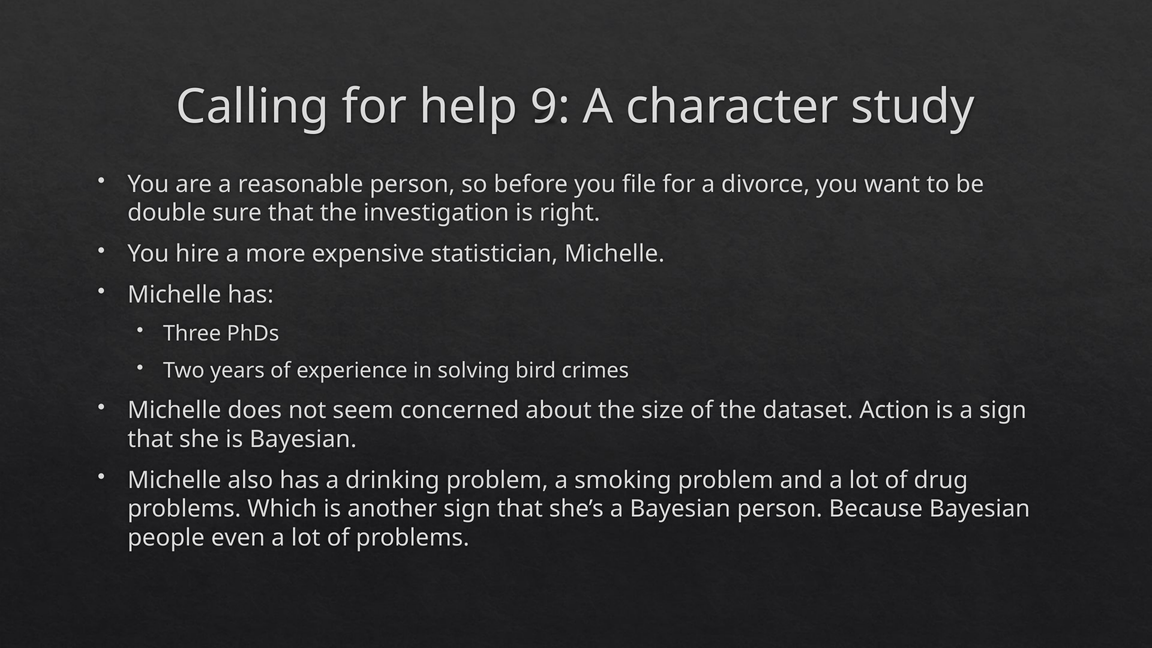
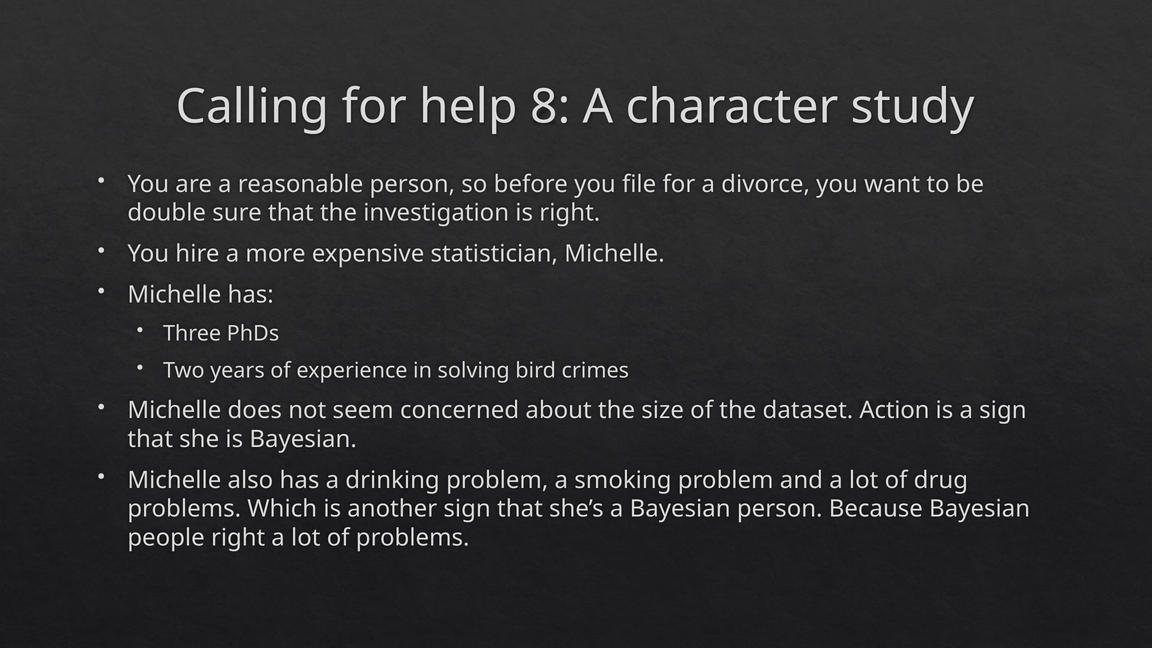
9: 9 -> 8
people even: even -> right
